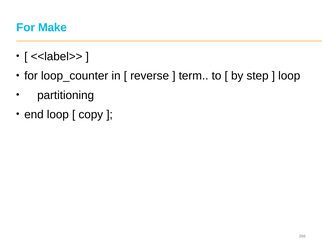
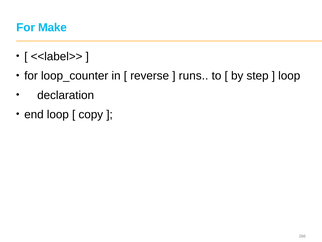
term: term -> runs
partitioning: partitioning -> declaration
